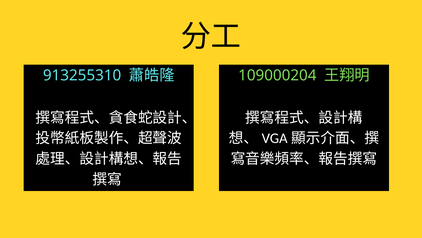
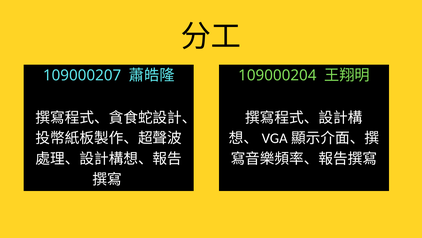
913255310: 913255310 -> 109000207
